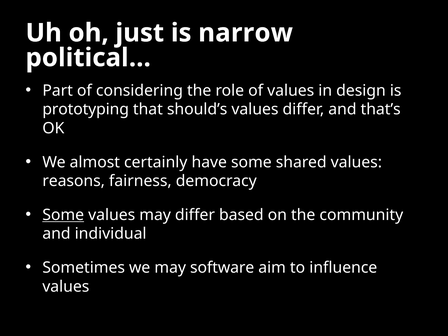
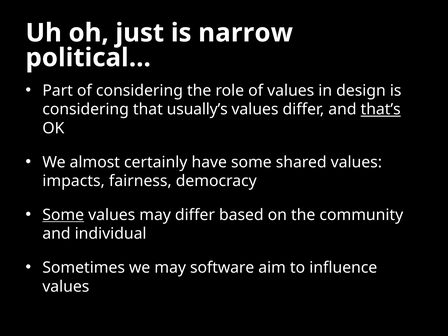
prototyping at (86, 109): prototyping -> considering
should’s: should’s -> usually’s
that’s underline: none -> present
reasons: reasons -> impacts
